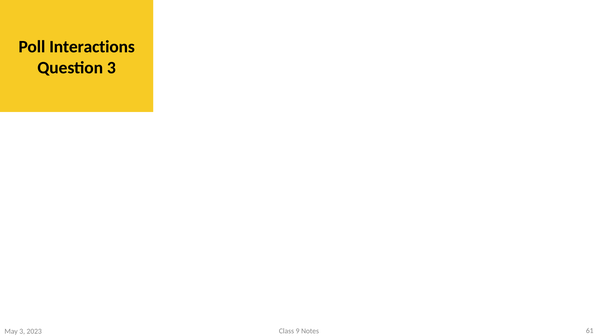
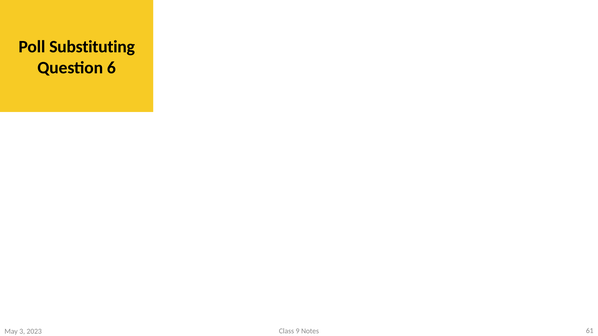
Interactions: Interactions -> Substituting
Question 3: 3 -> 6
